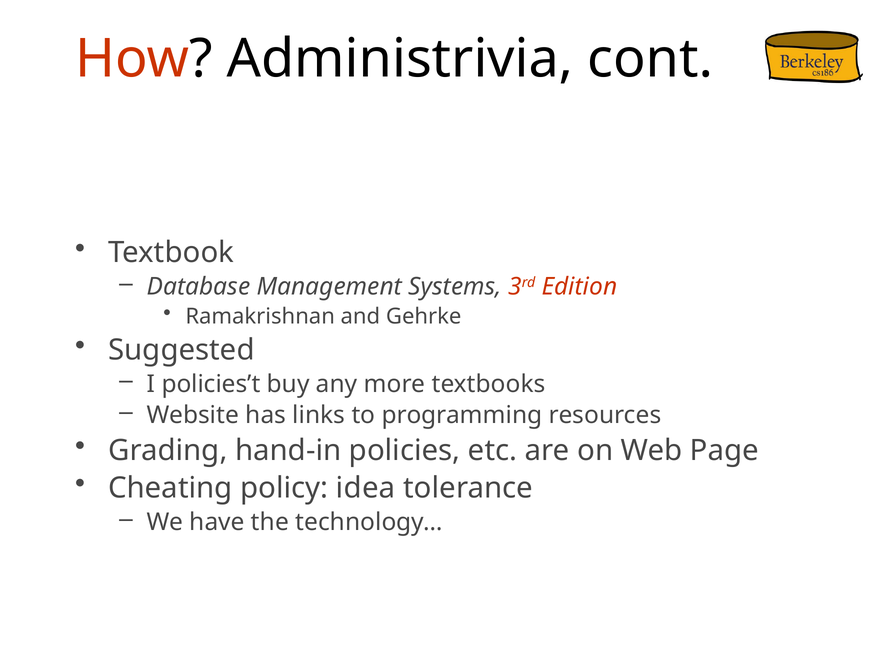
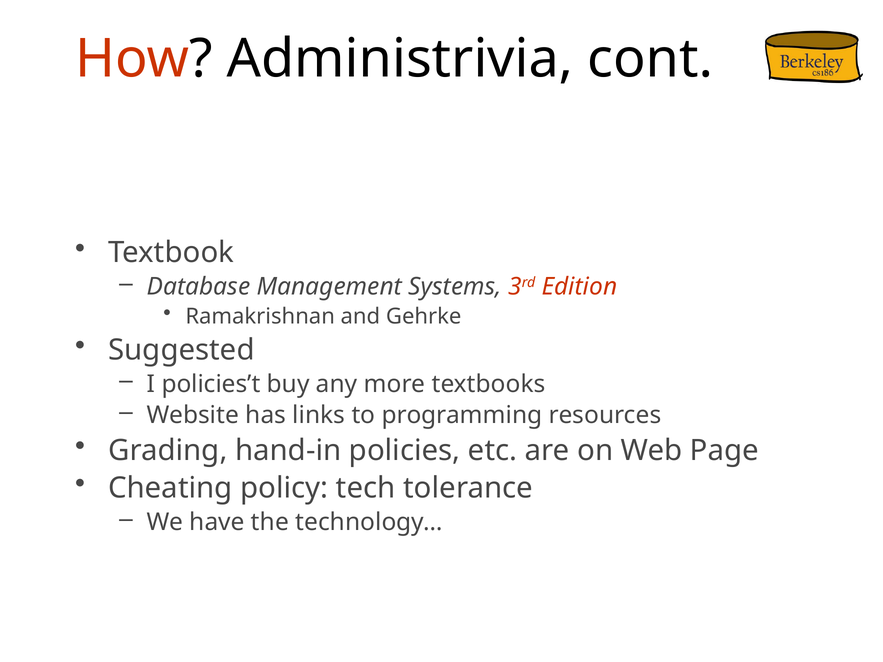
idea: idea -> tech
